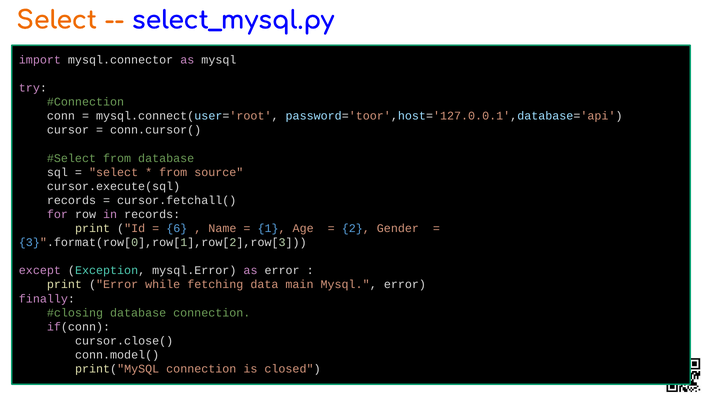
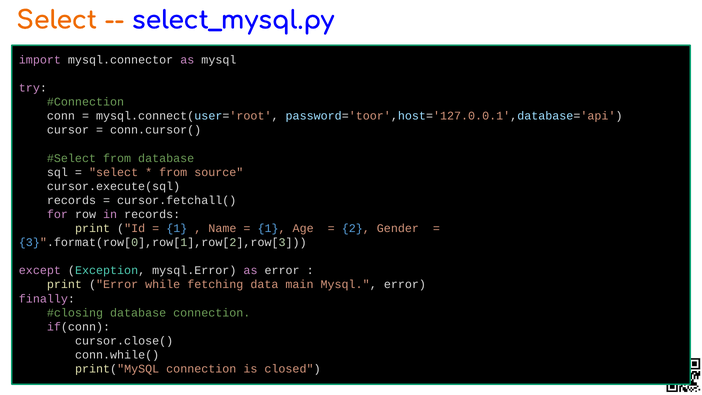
6 at (177, 228): 6 -> 1
conn.model(: conn.model( -> conn.while(
